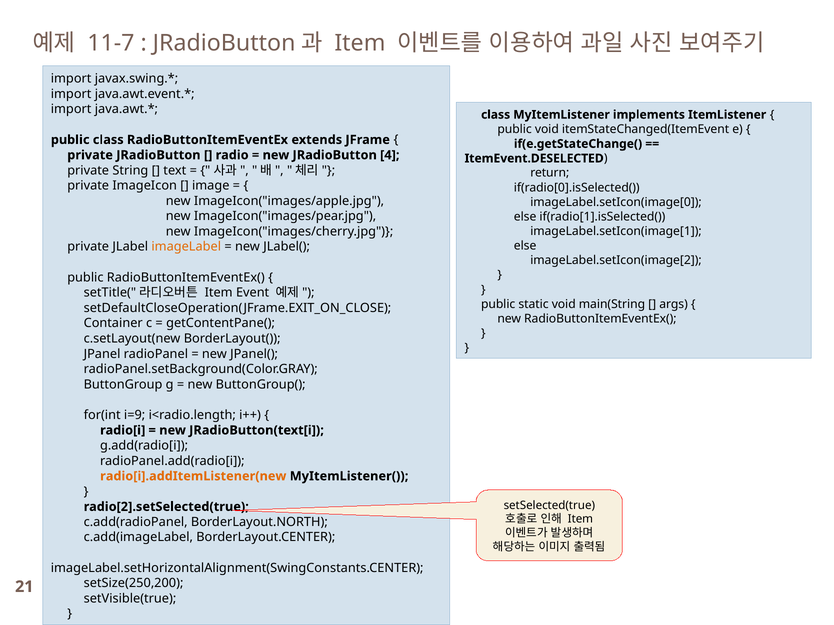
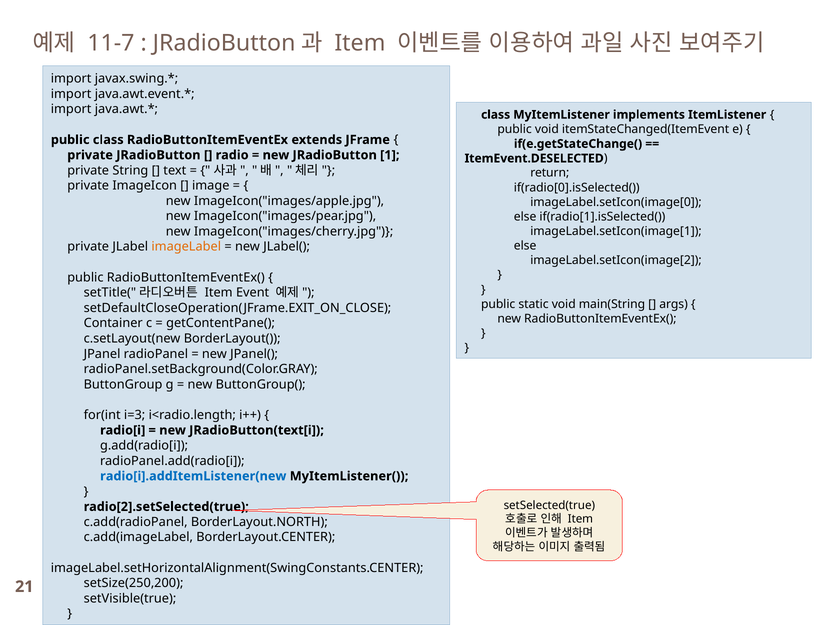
4: 4 -> 1
i=9: i=9 -> i=3
radio[i].addItemListener(new colour: orange -> blue
